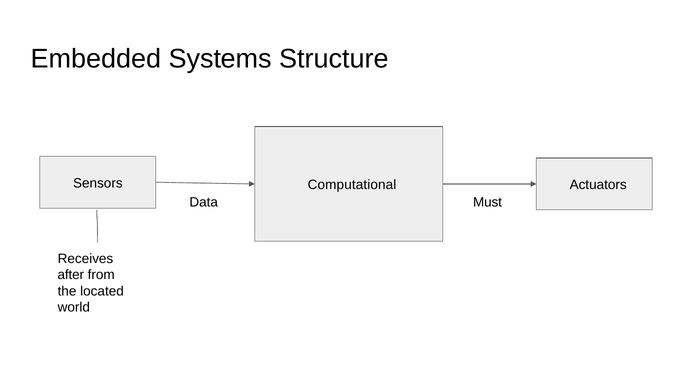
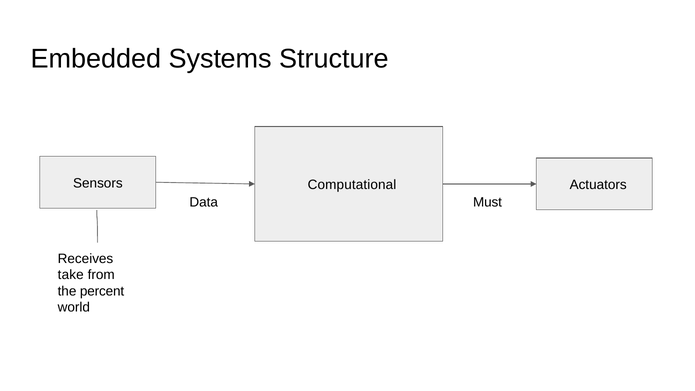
after: after -> take
located: located -> percent
